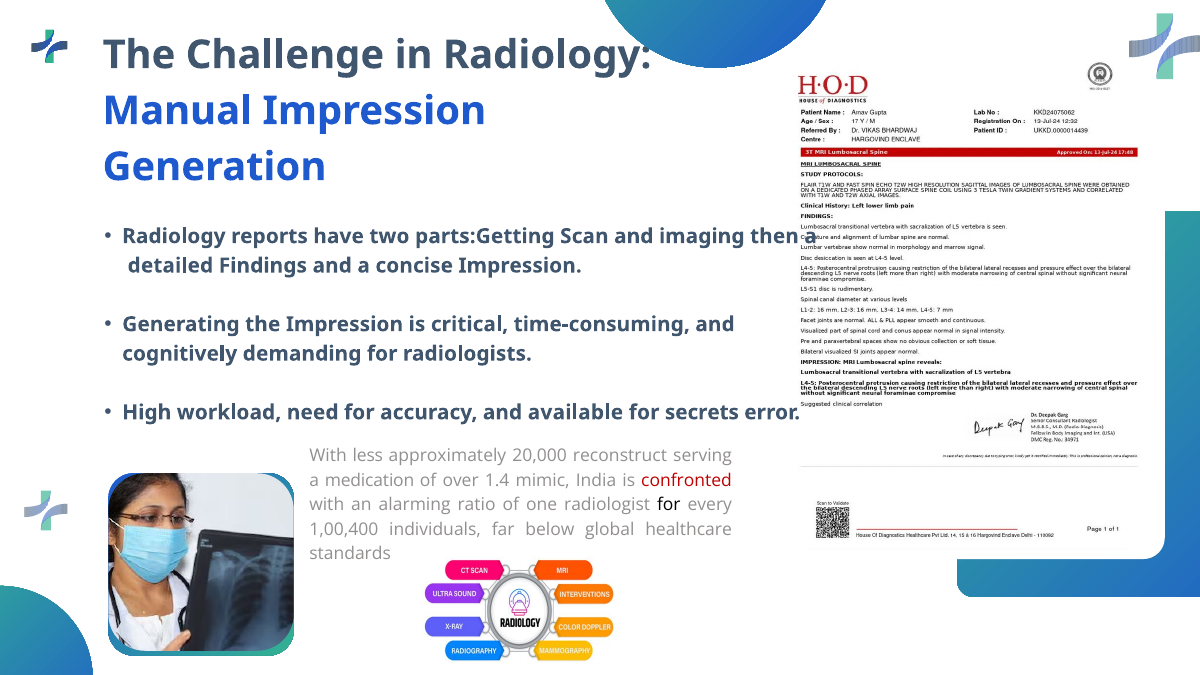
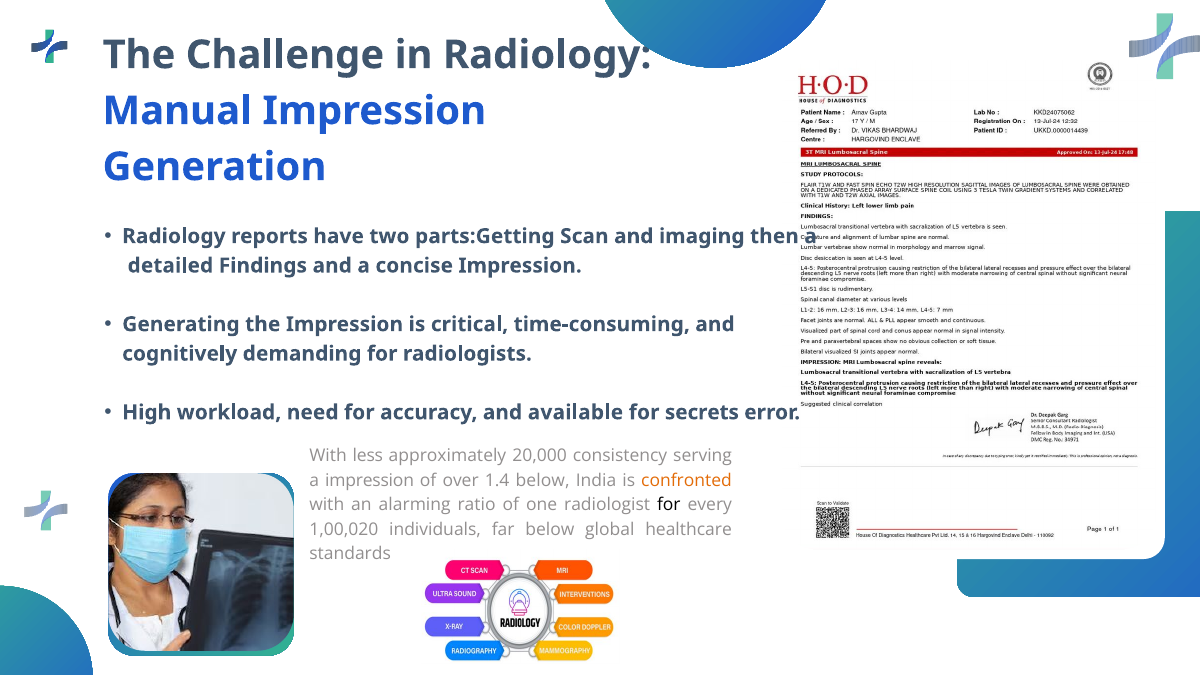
reconstruct: reconstruct -> consistency
a medication: medication -> impression
1.4 mimic: mimic -> below
confronted colour: red -> orange
1,00,400: 1,00,400 -> 1,00,020
